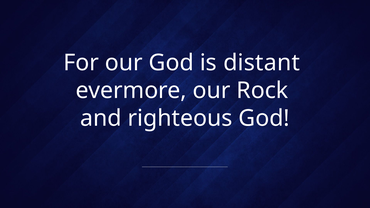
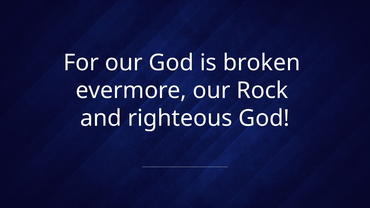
distant: distant -> broken
